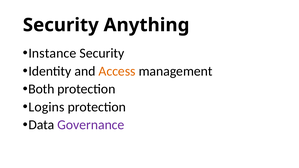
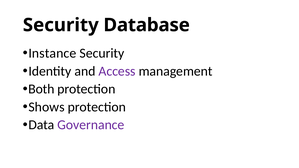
Anything: Anything -> Database
Access colour: orange -> purple
Logins: Logins -> Shows
